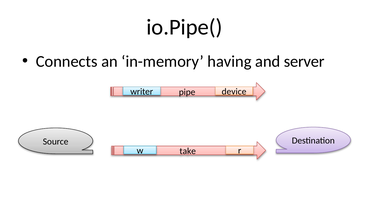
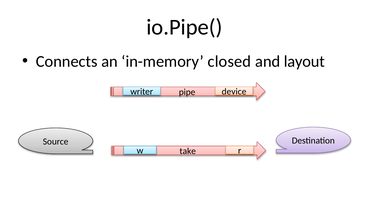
having: having -> closed
server: server -> layout
